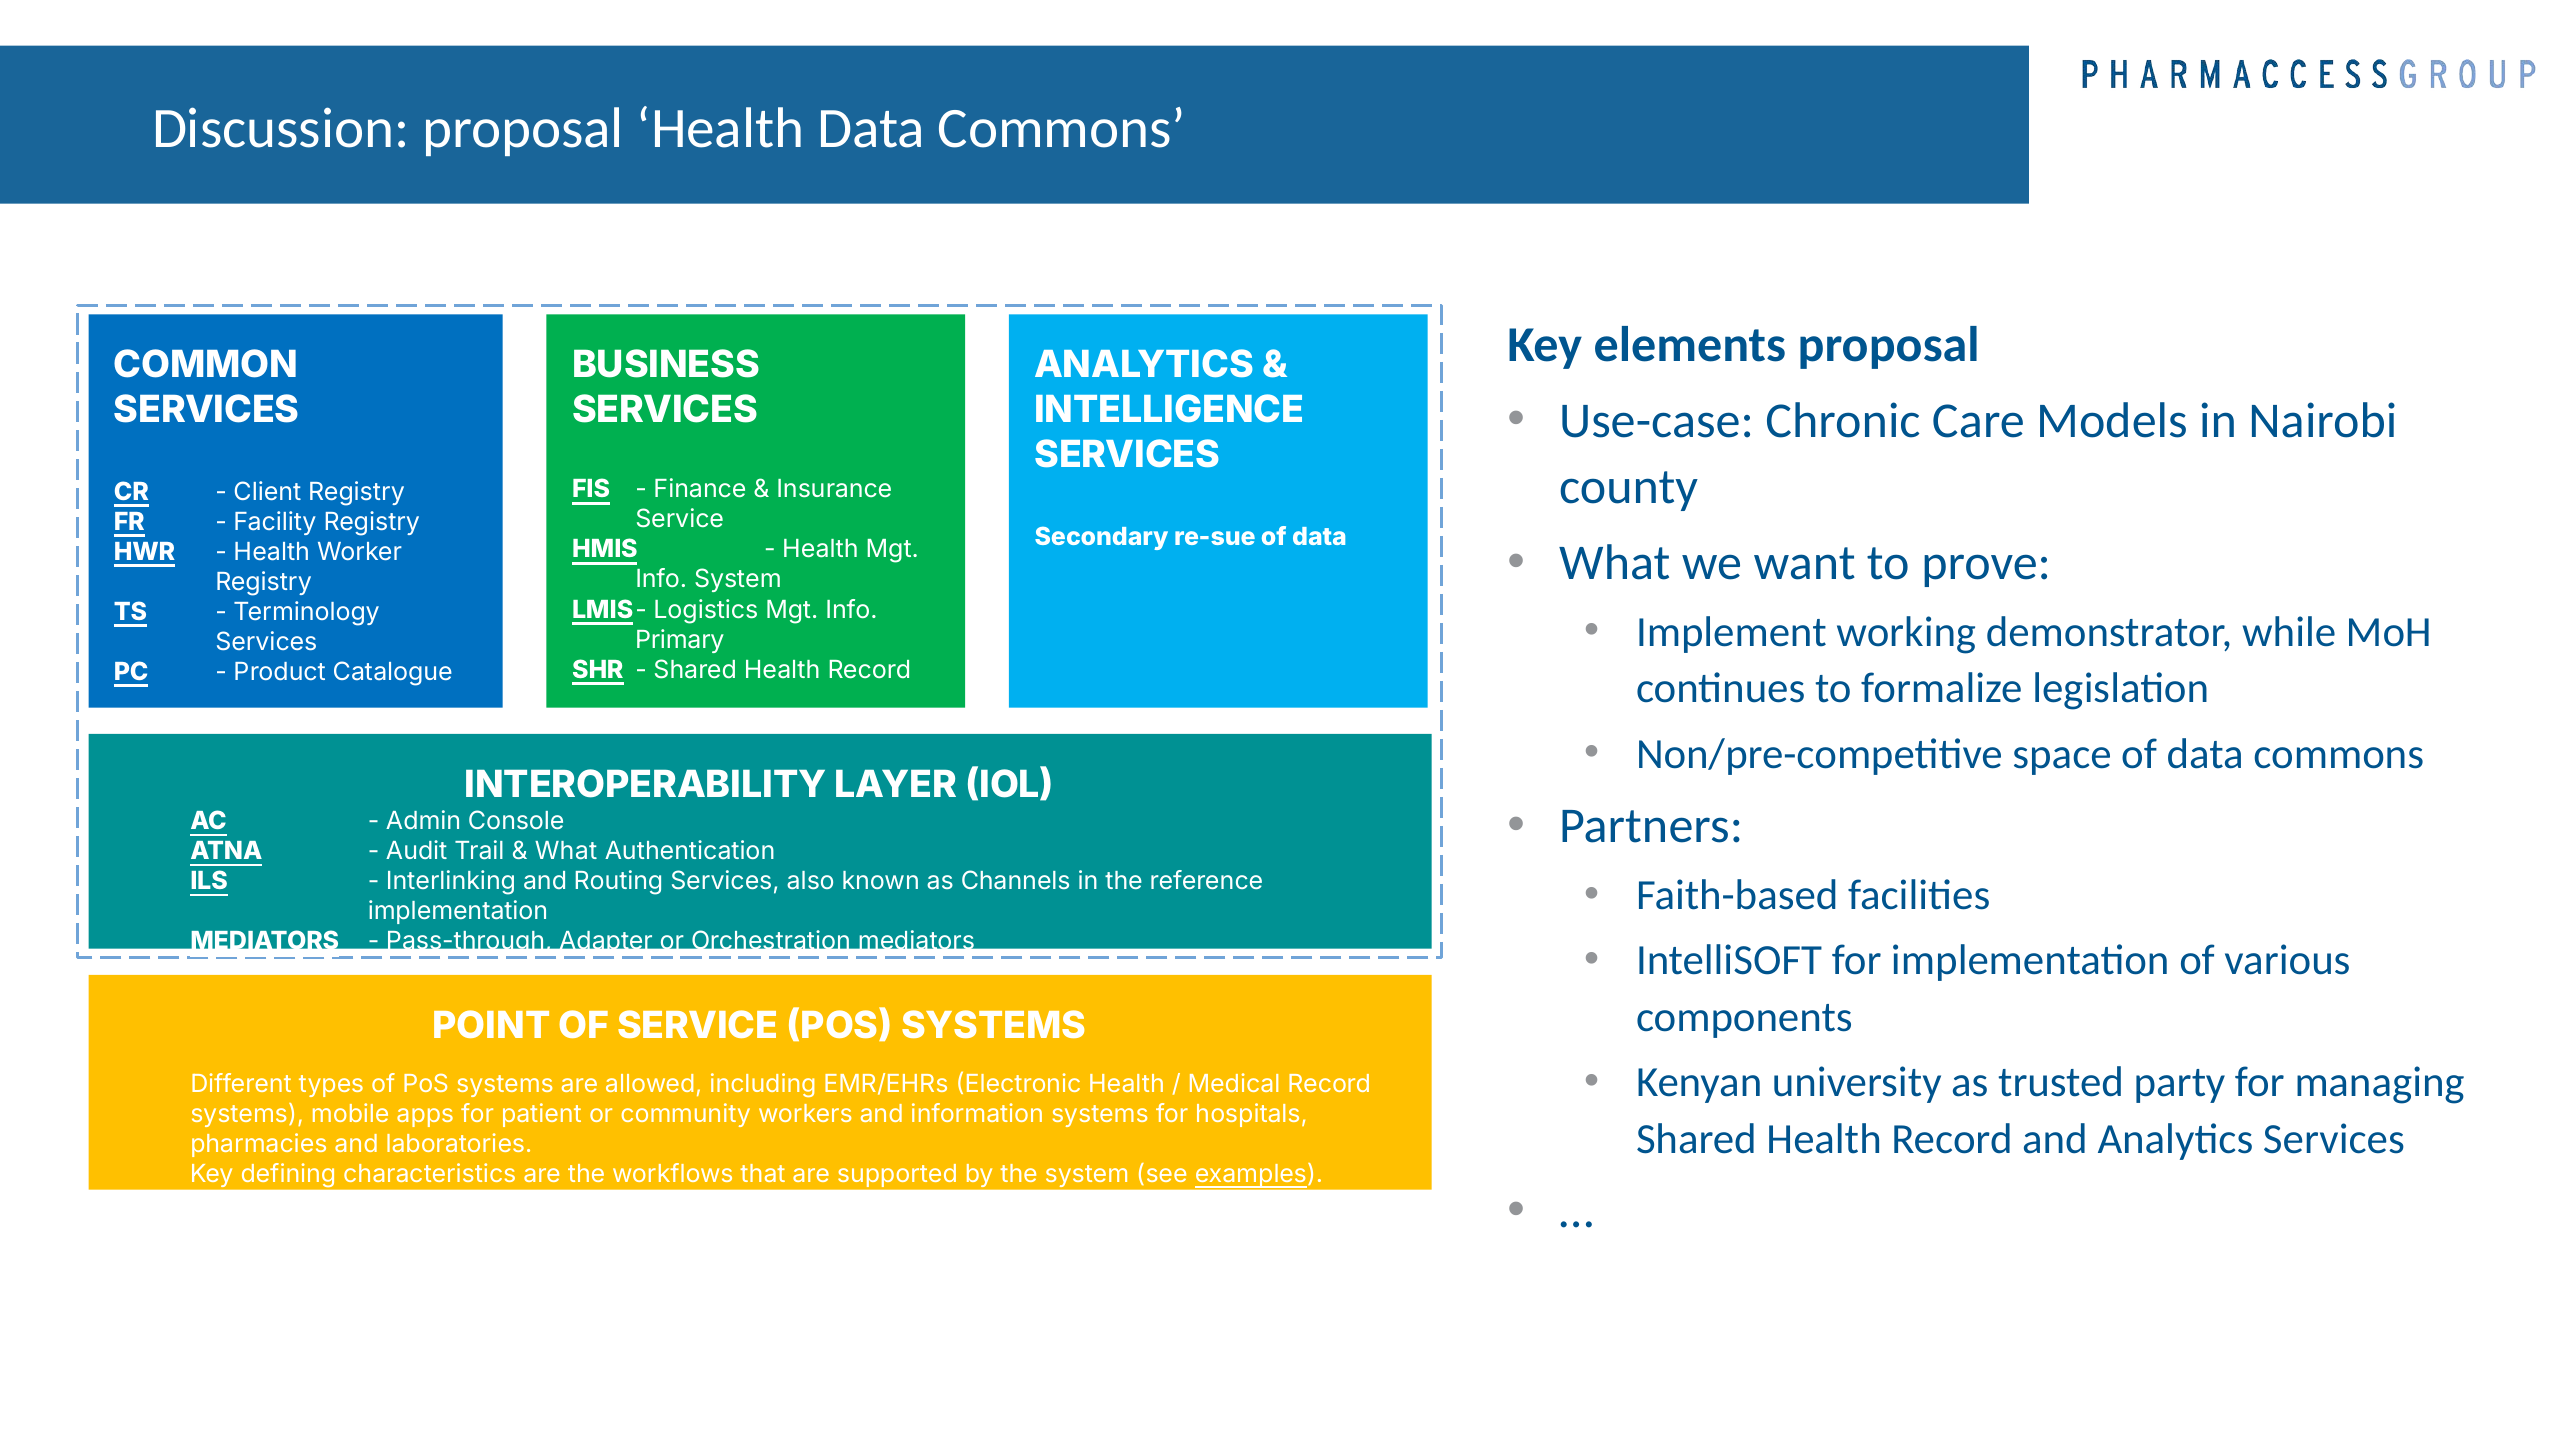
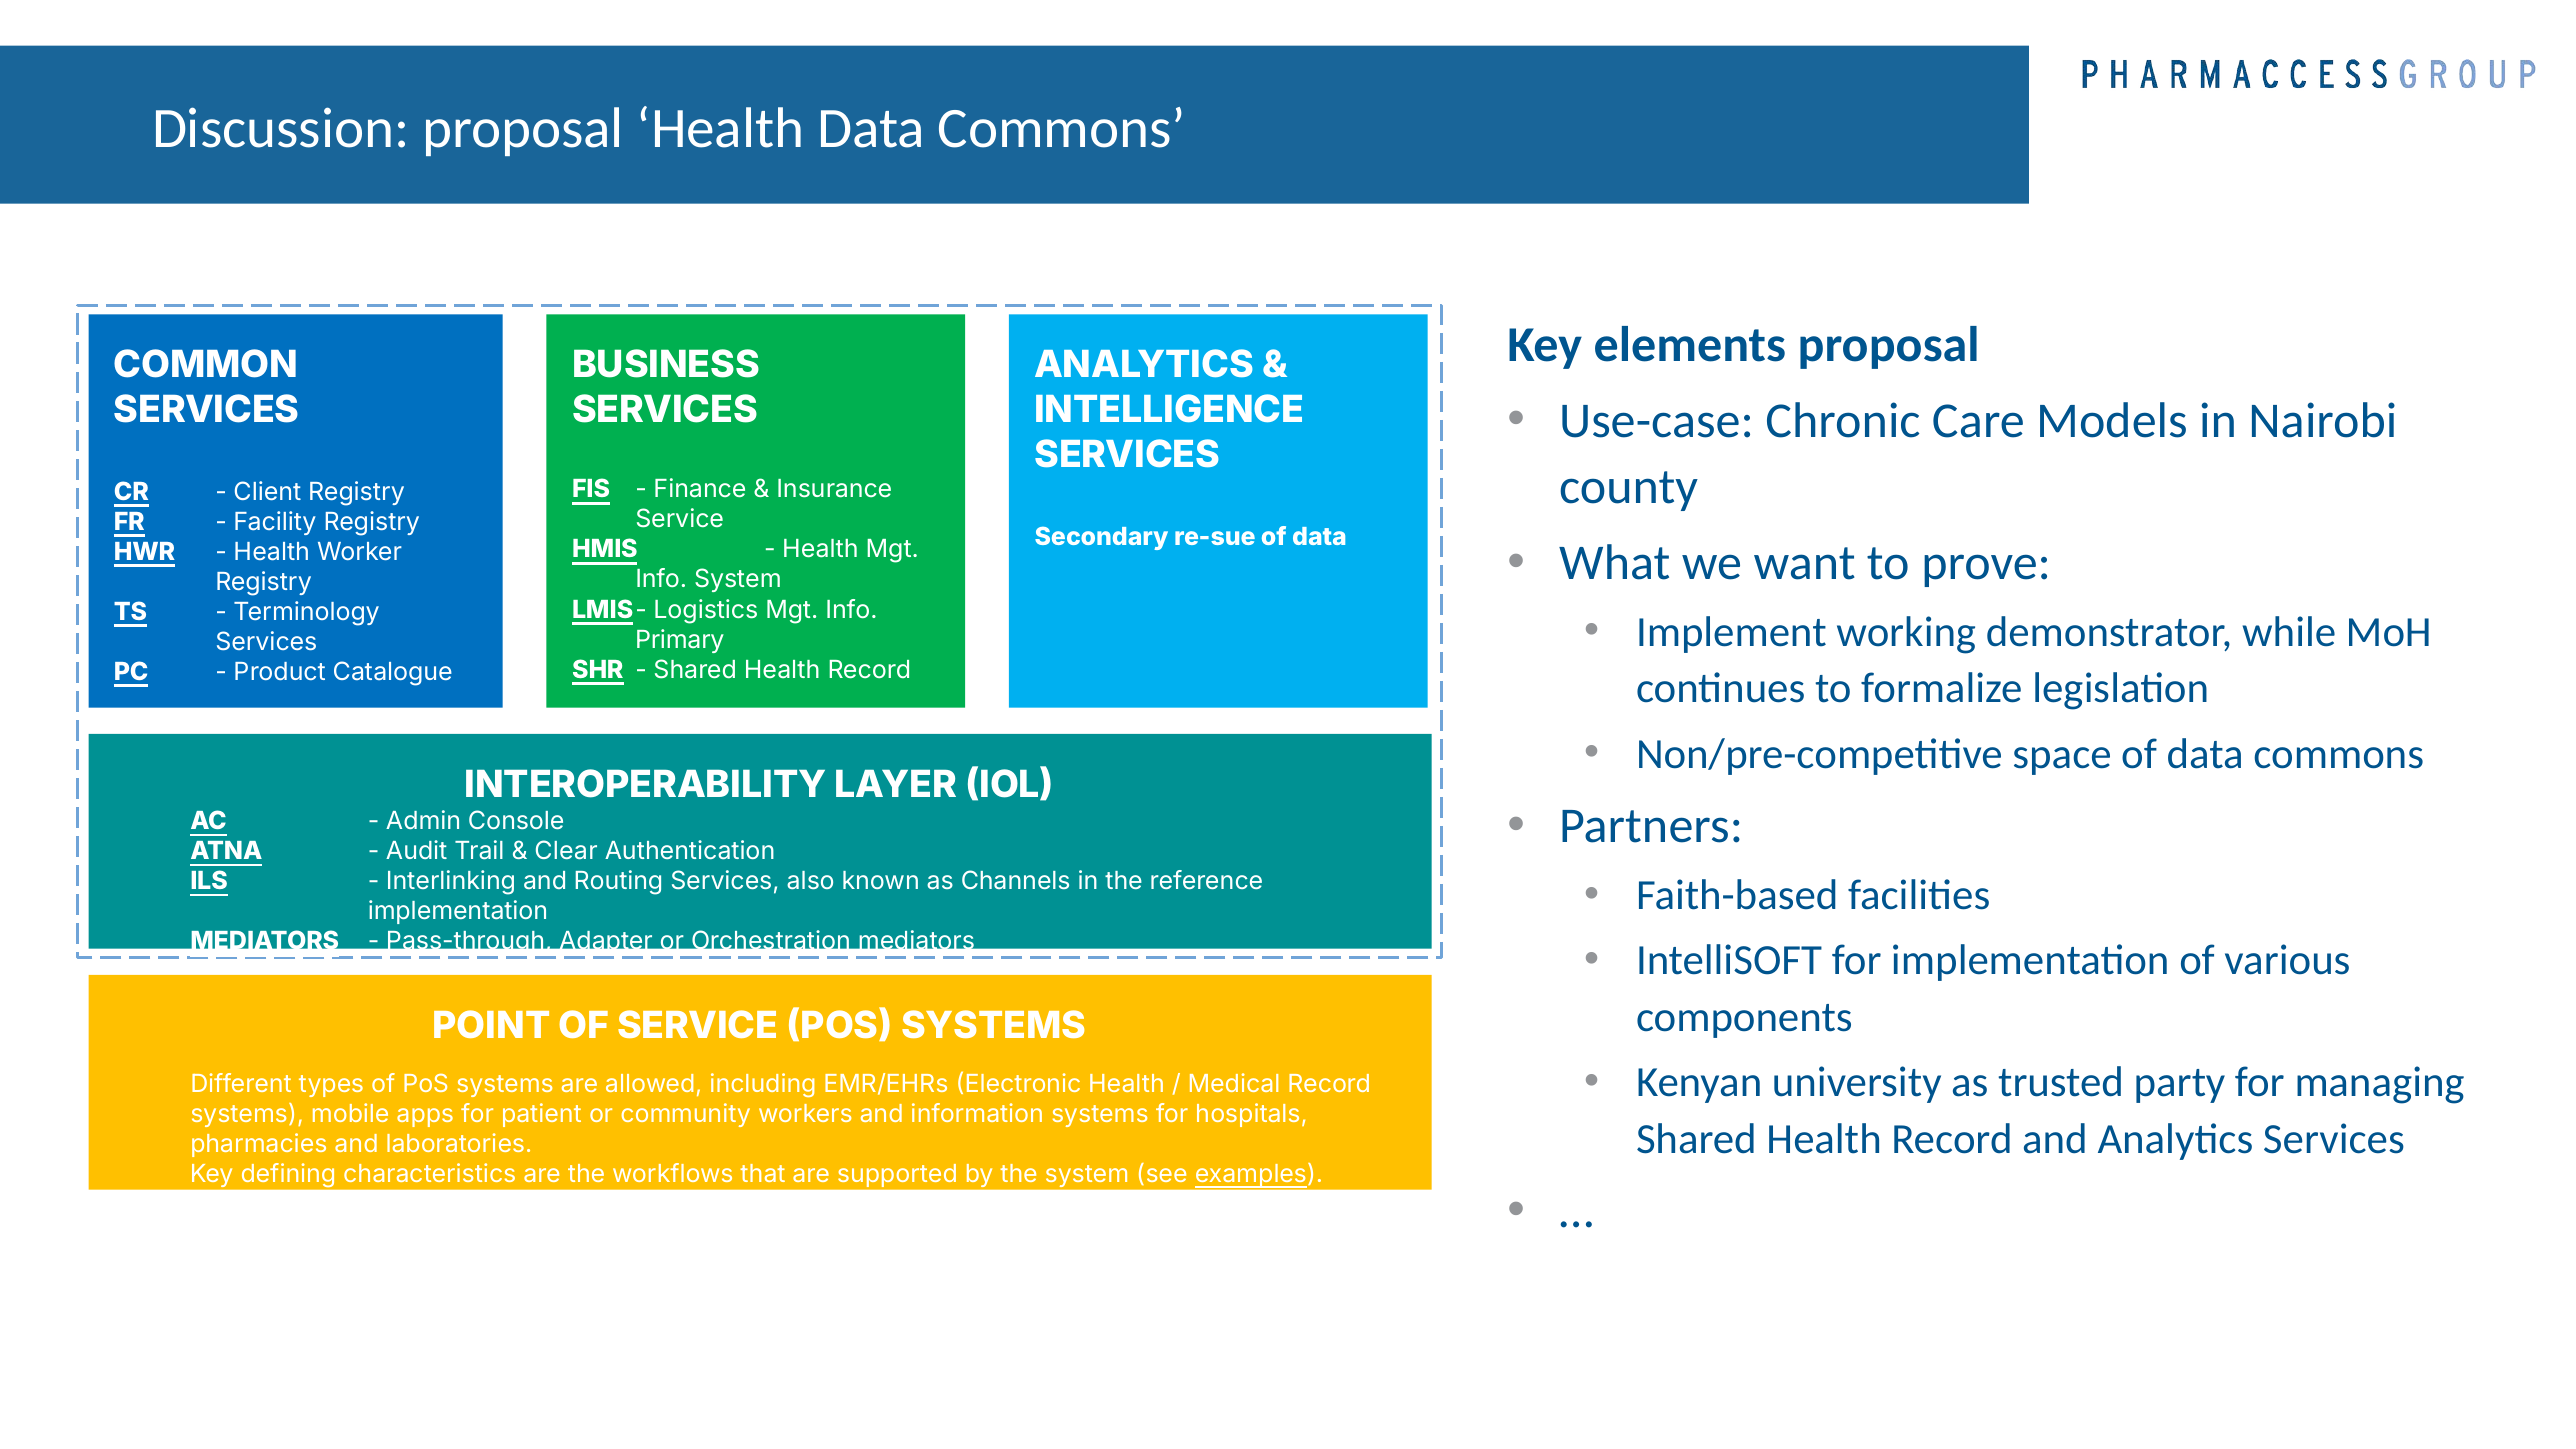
What at (566, 851): What -> Clear
